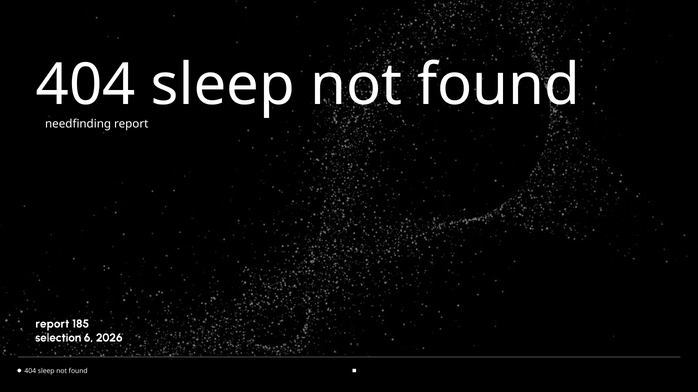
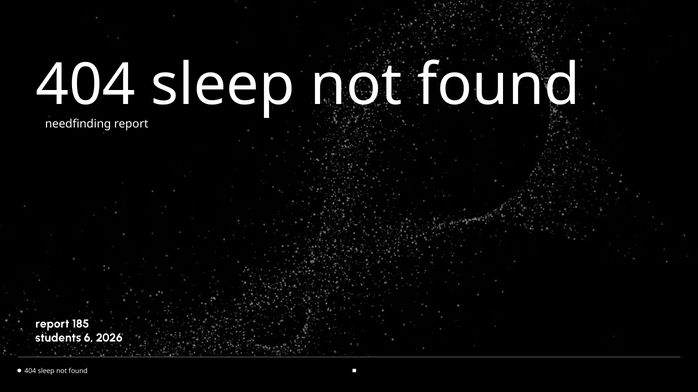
selection: selection -> students
